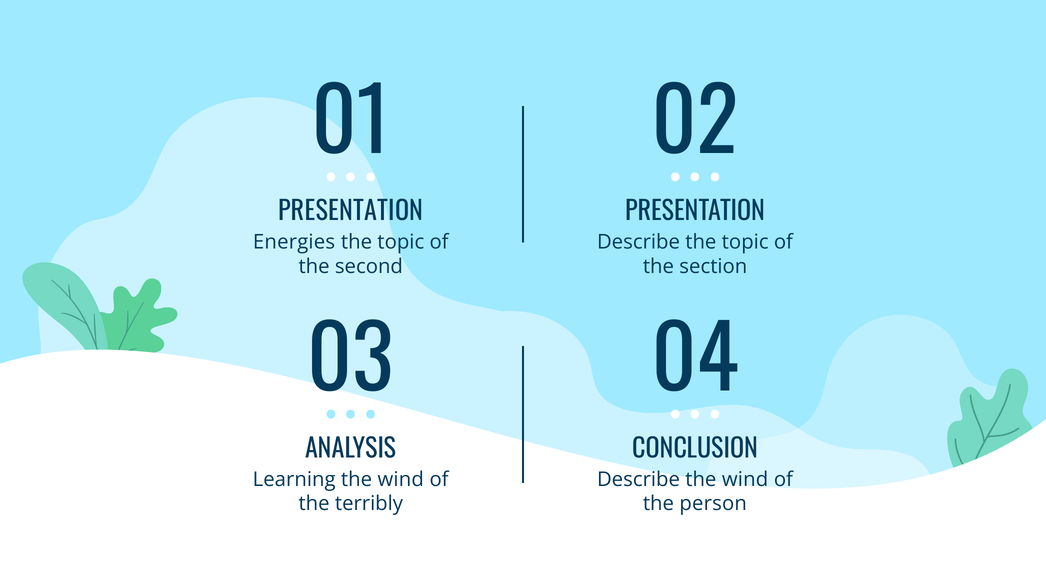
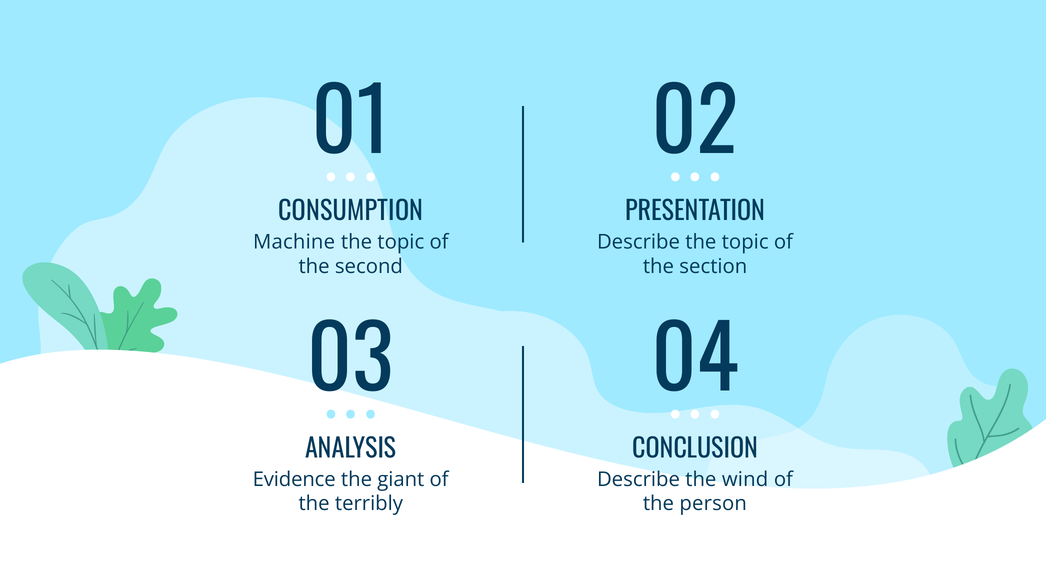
PRESENTATION at (351, 212): PRESENTATION -> CONSUMPTION
Energies: Energies -> Machine
Learning: Learning -> Evidence
wind at (401, 480): wind -> giant
